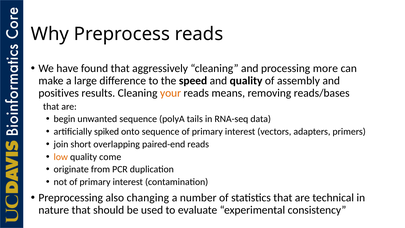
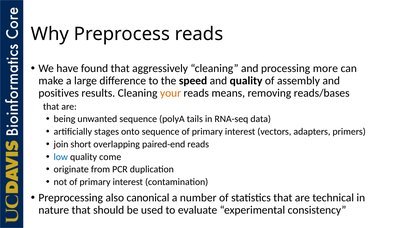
begin: begin -> being
spiked: spiked -> stages
low colour: orange -> blue
changing: changing -> canonical
